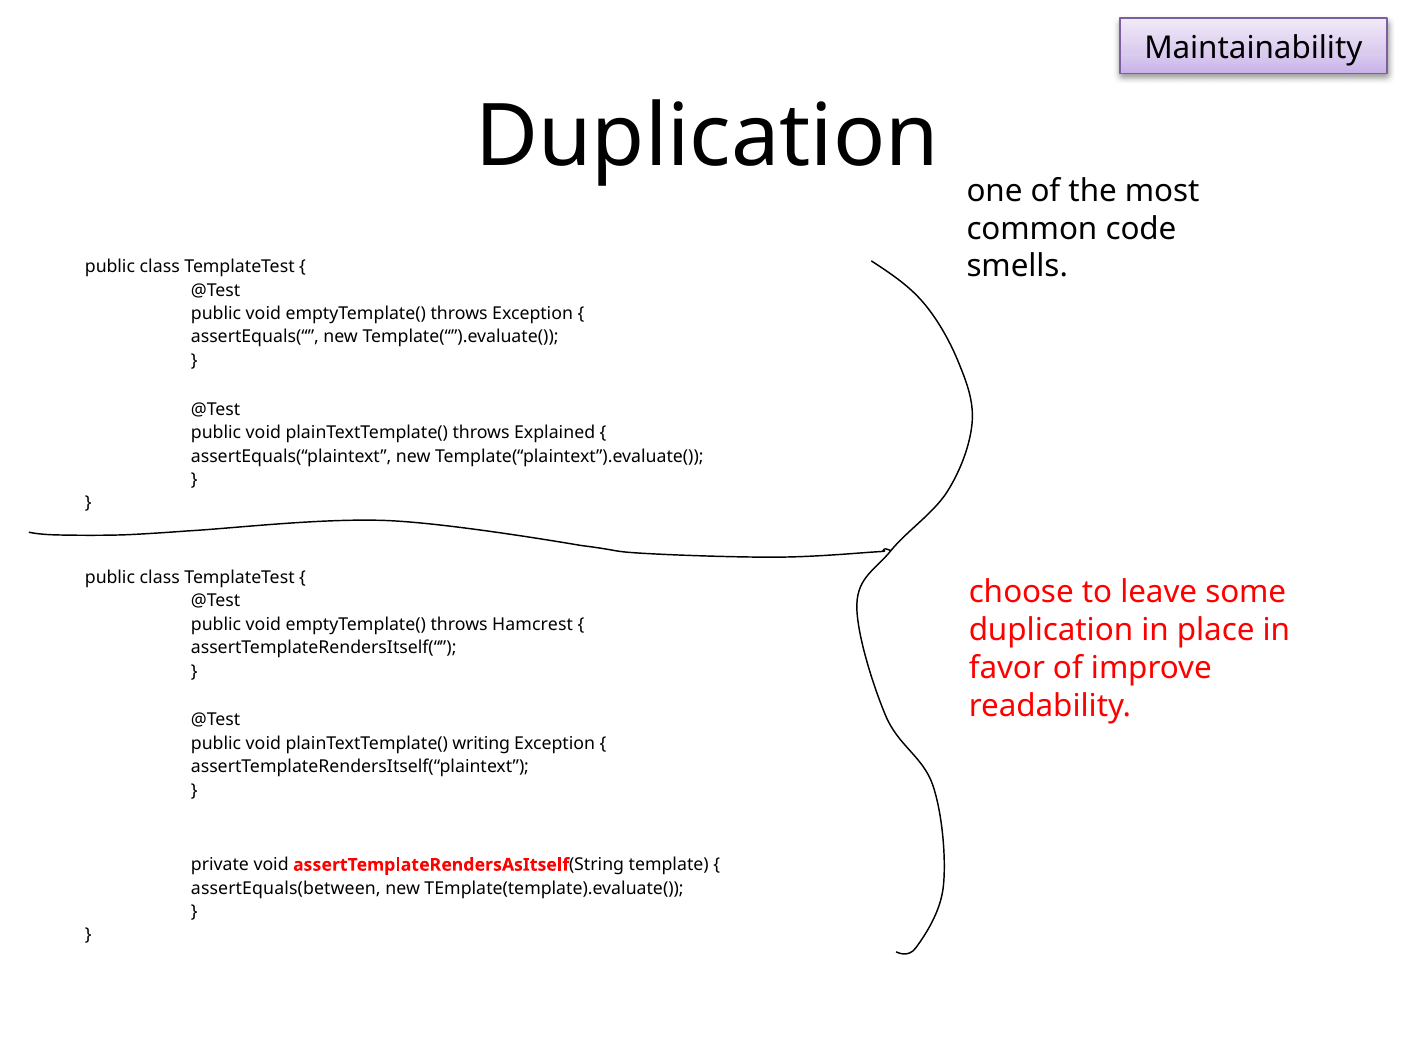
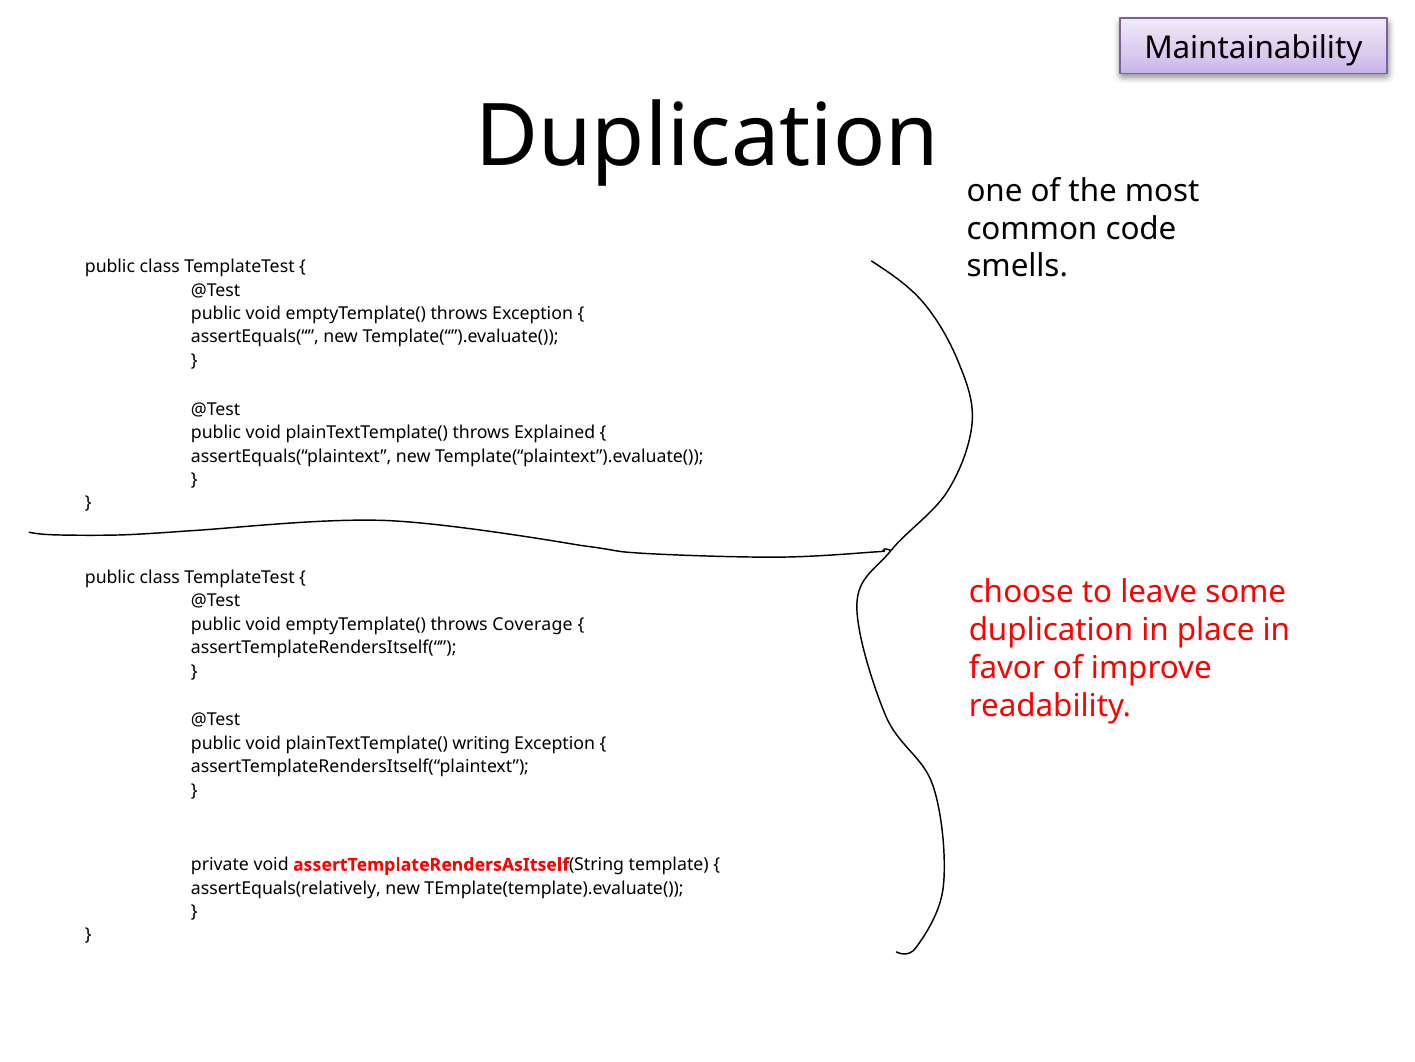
Hamcrest: Hamcrest -> Coverage
assertEquals(between: assertEquals(between -> assertEquals(relatively
